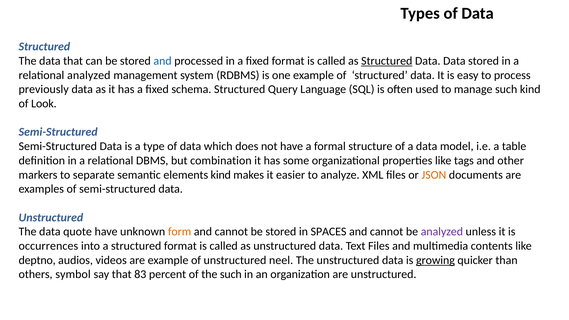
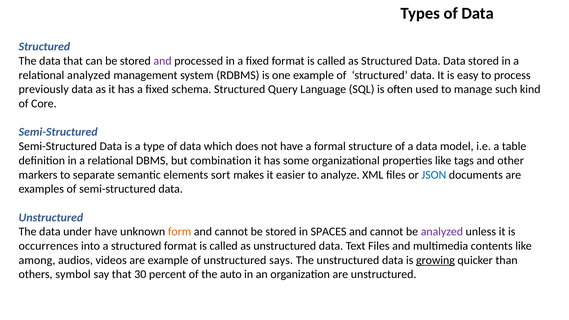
and at (163, 61) colour: blue -> purple
Structured at (387, 61) underline: present -> none
Look: Look -> Core
elements kind: kind -> sort
JSON colour: orange -> blue
quote: quote -> under
deptno: deptno -> among
neel: neel -> says
83: 83 -> 30
the such: such -> auto
